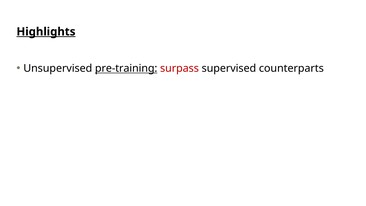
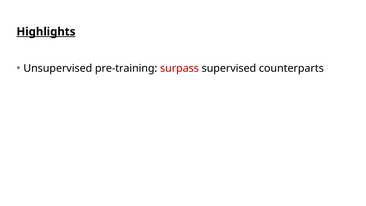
pre-training underline: present -> none
